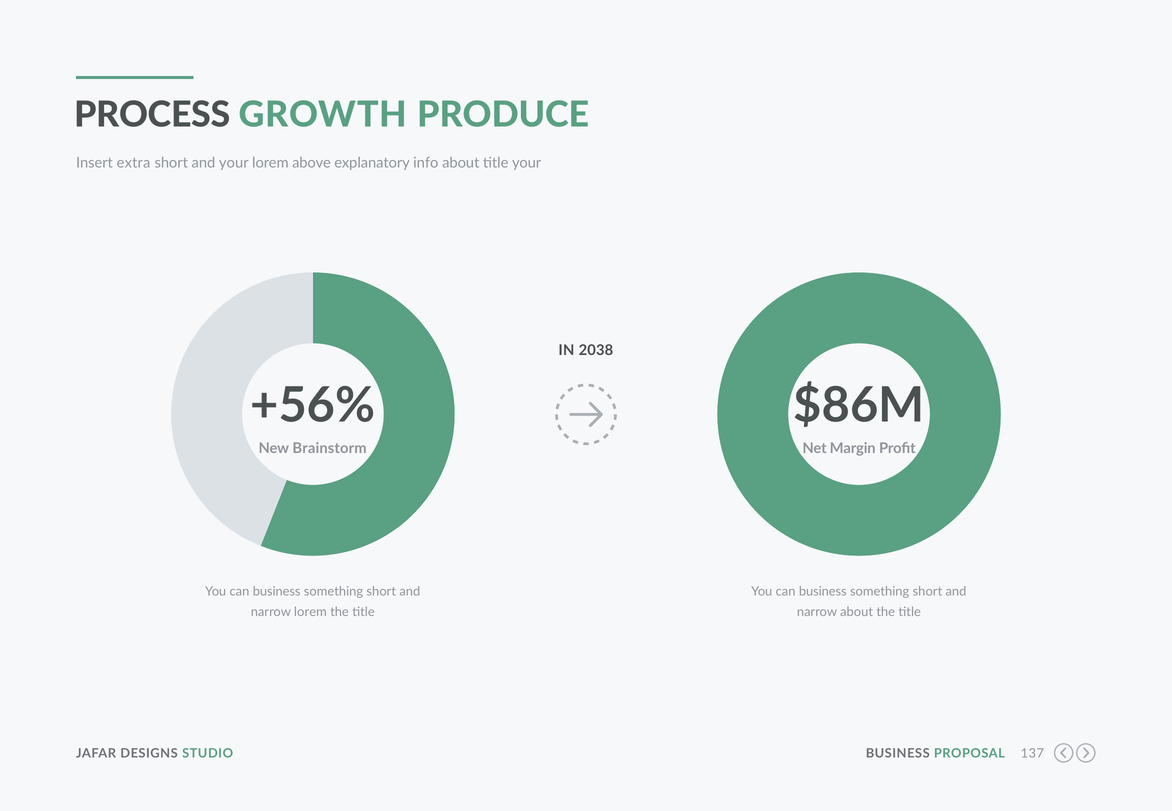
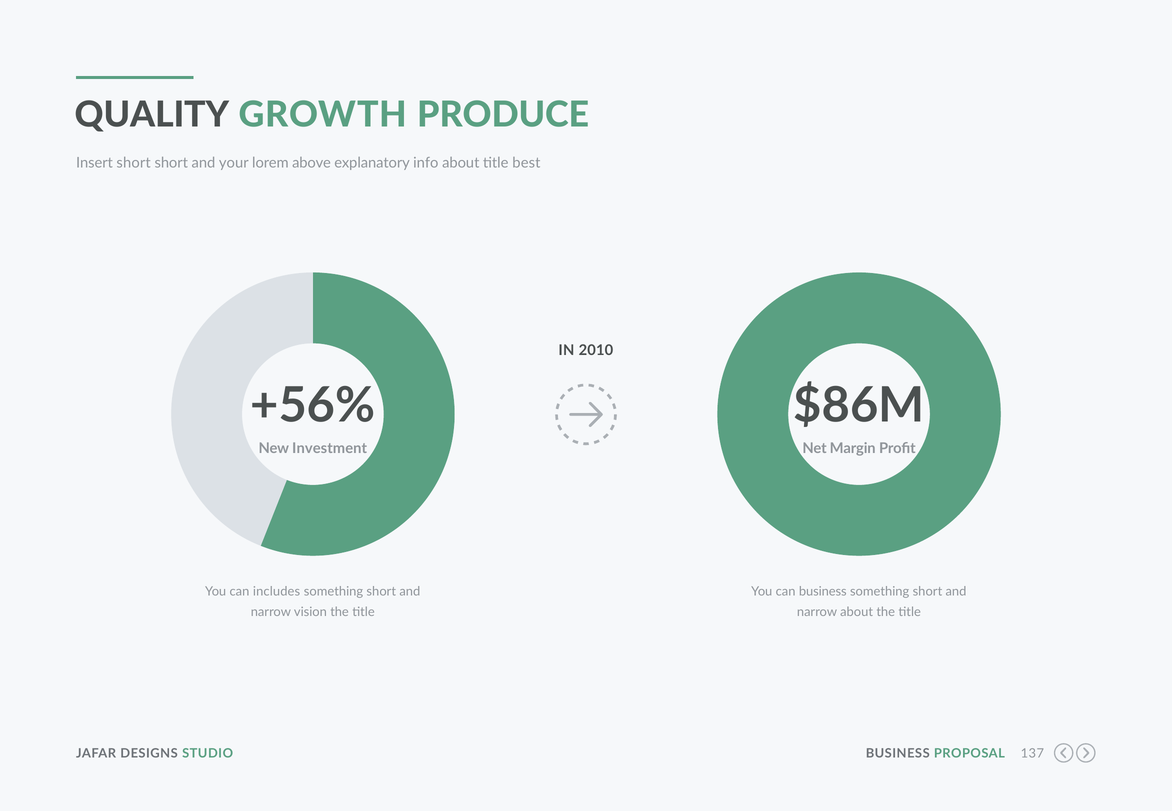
PROCESS: PROCESS -> QUALITY
Insert extra: extra -> short
title your: your -> best
2038: 2038 -> 2010
Brainstorm: Brainstorm -> Investment
business at (277, 592): business -> includes
narrow lorem: lorem -> vision
